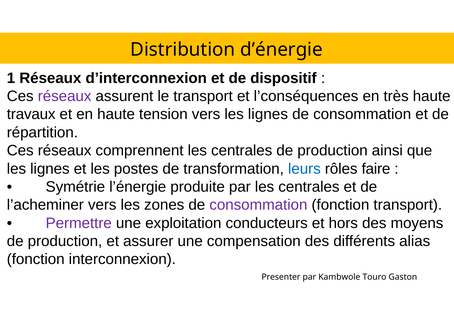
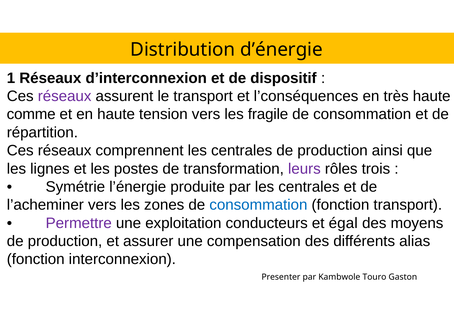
travaux: travaux -> comme
vers les lignes: lignes -> fragile
leurs colour: blue -> purple
faire: faire -> trois
consommation at (258, 205) colour: purple -> blue
hors: hors -> égal
